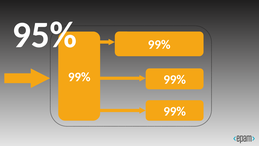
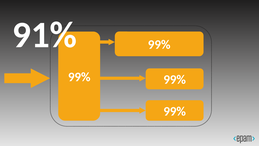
95%: 95% -> 91%
